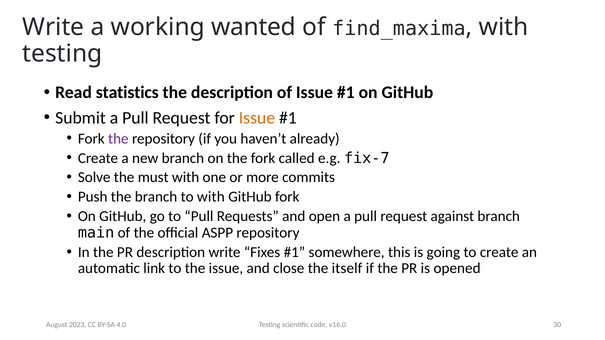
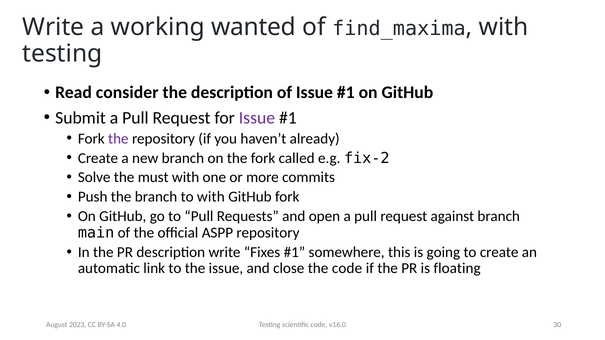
statistics: statistics -> consider
Issue at (257, 118) colour: orange -> purple
fix-7: fix-7 -> fix-2
the itself: itself -> code
opened: opened -> floating
